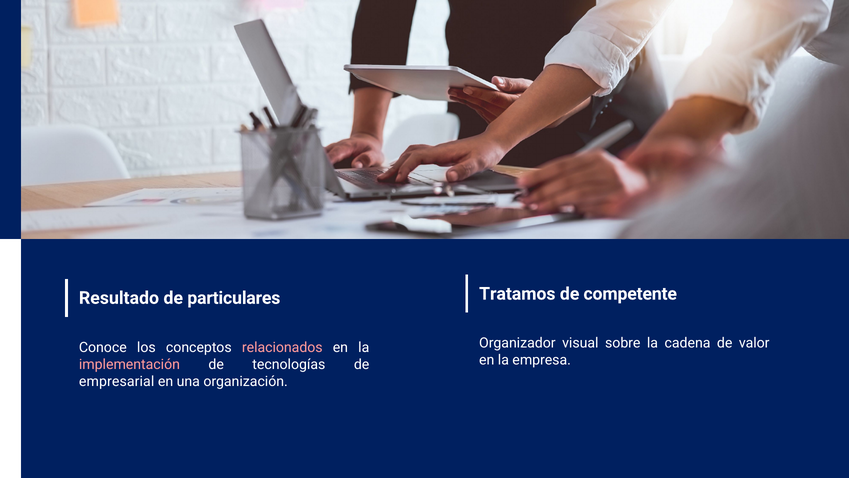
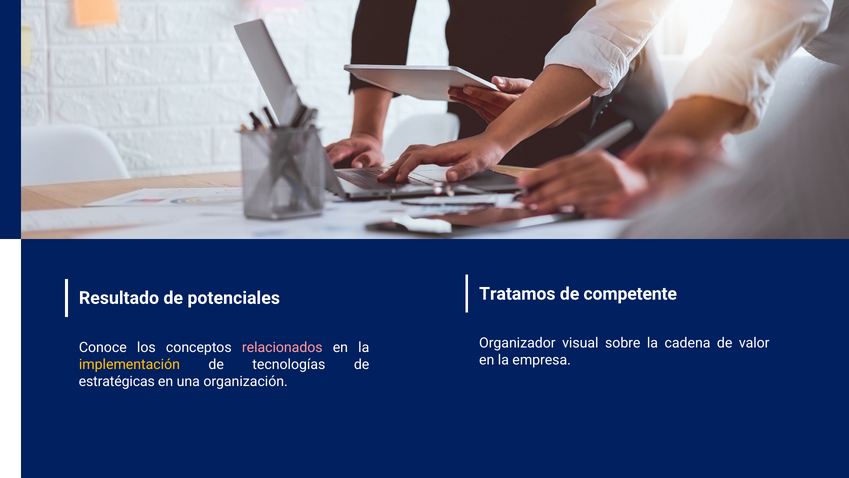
particulares: particulares -> potenciales
implementación colour: pink -> yellow
empresarial: empresarial -> estratégicas
